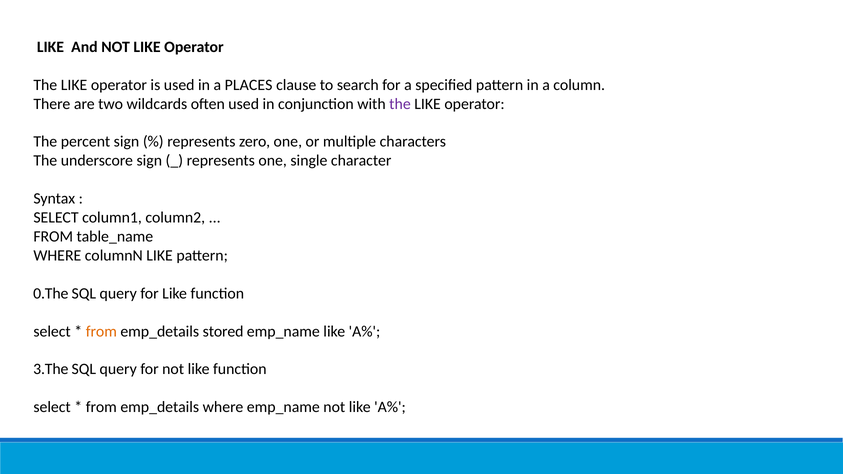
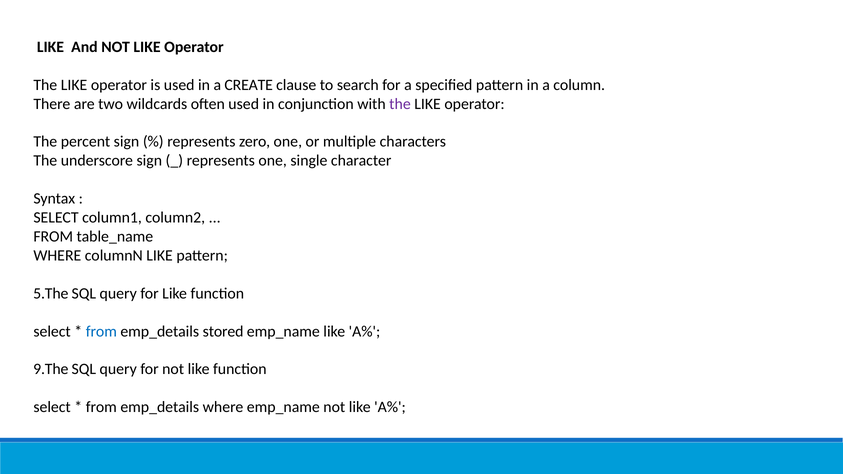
PLACES: PLACES -> CREATE
0.The: 0.The -> 5.The
from at (101, 331) colour: orange -> blue
3.The: 3.The -> 9.The
